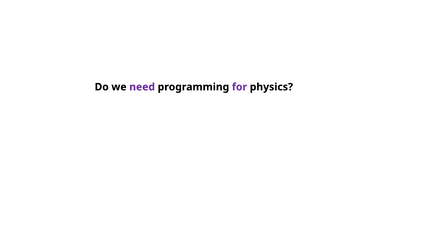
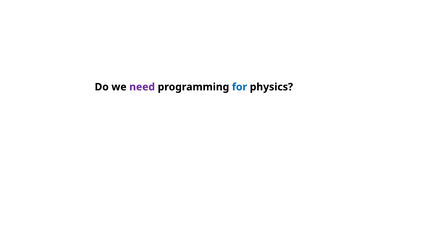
for colour: purple -> blue
